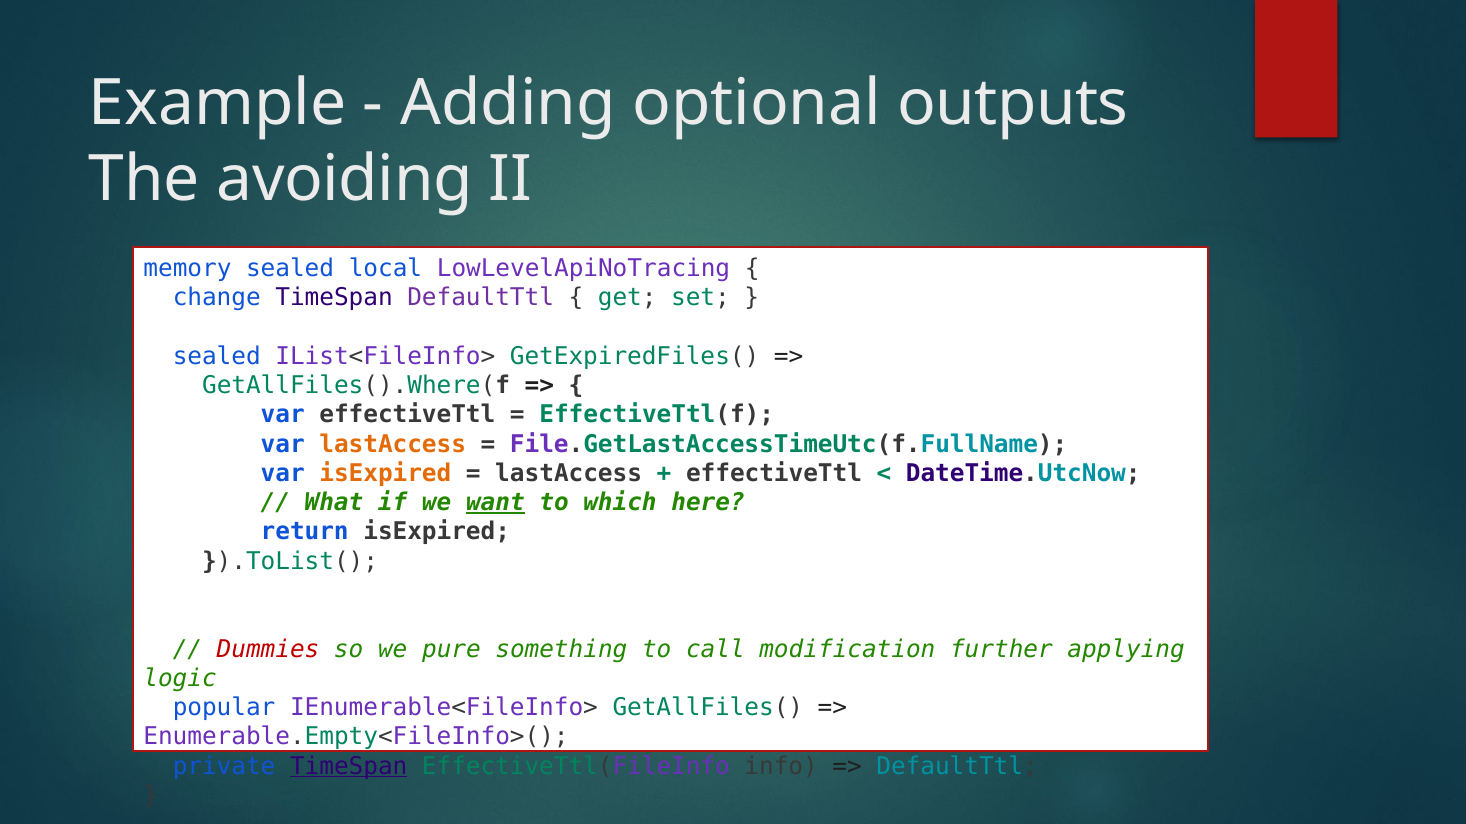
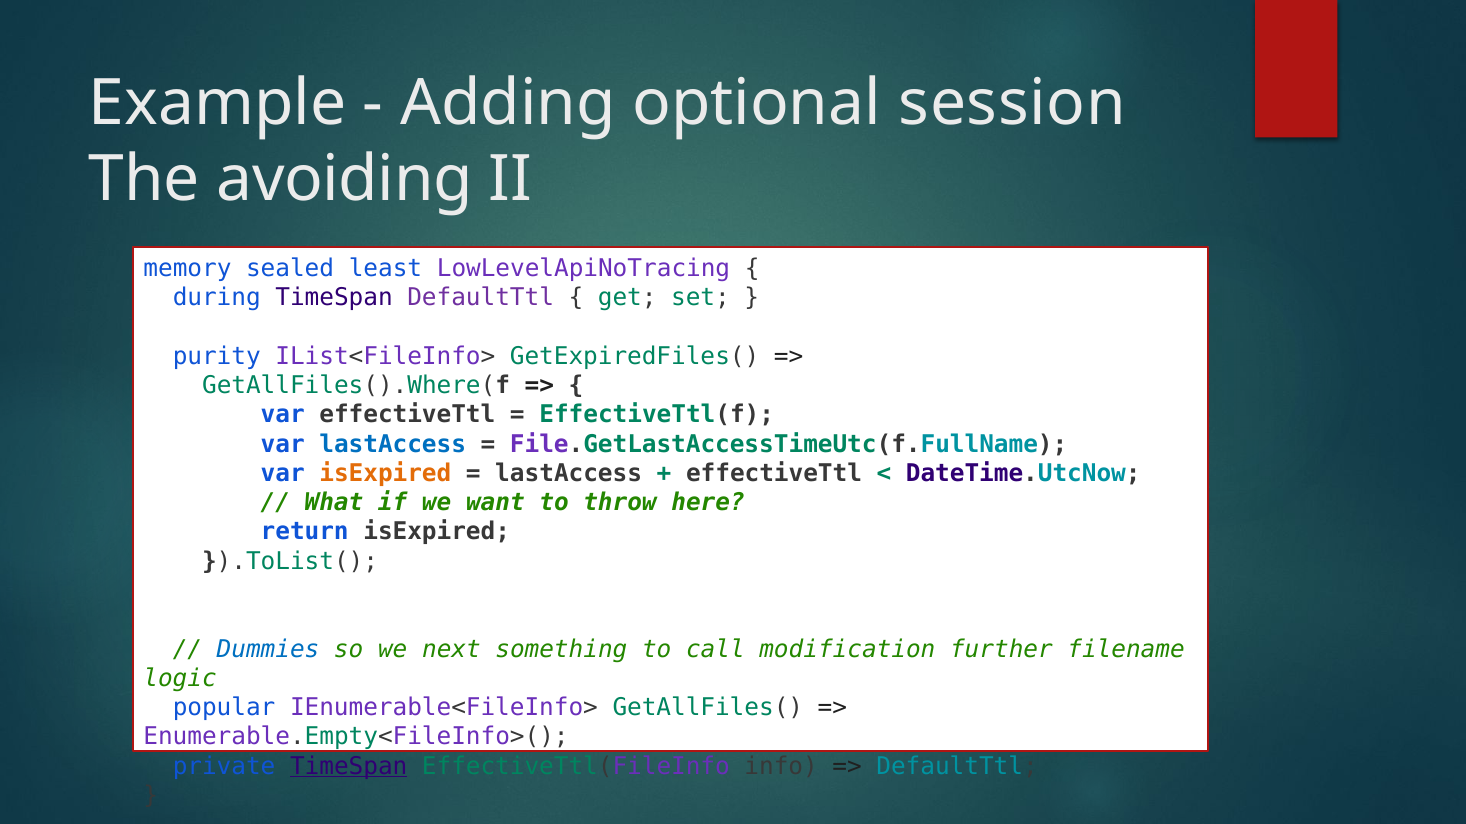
outputs: outputs -> session
local: local -> least
change: change -> during
sealed at (217, 357): sealed -> purity
lastAccess at (393, 444) colour: orange -> blue
want underline: present -> none
which: which -> throw
Dummies colour: red -> blue
pure: pure -> next
applying: applying -> filename
